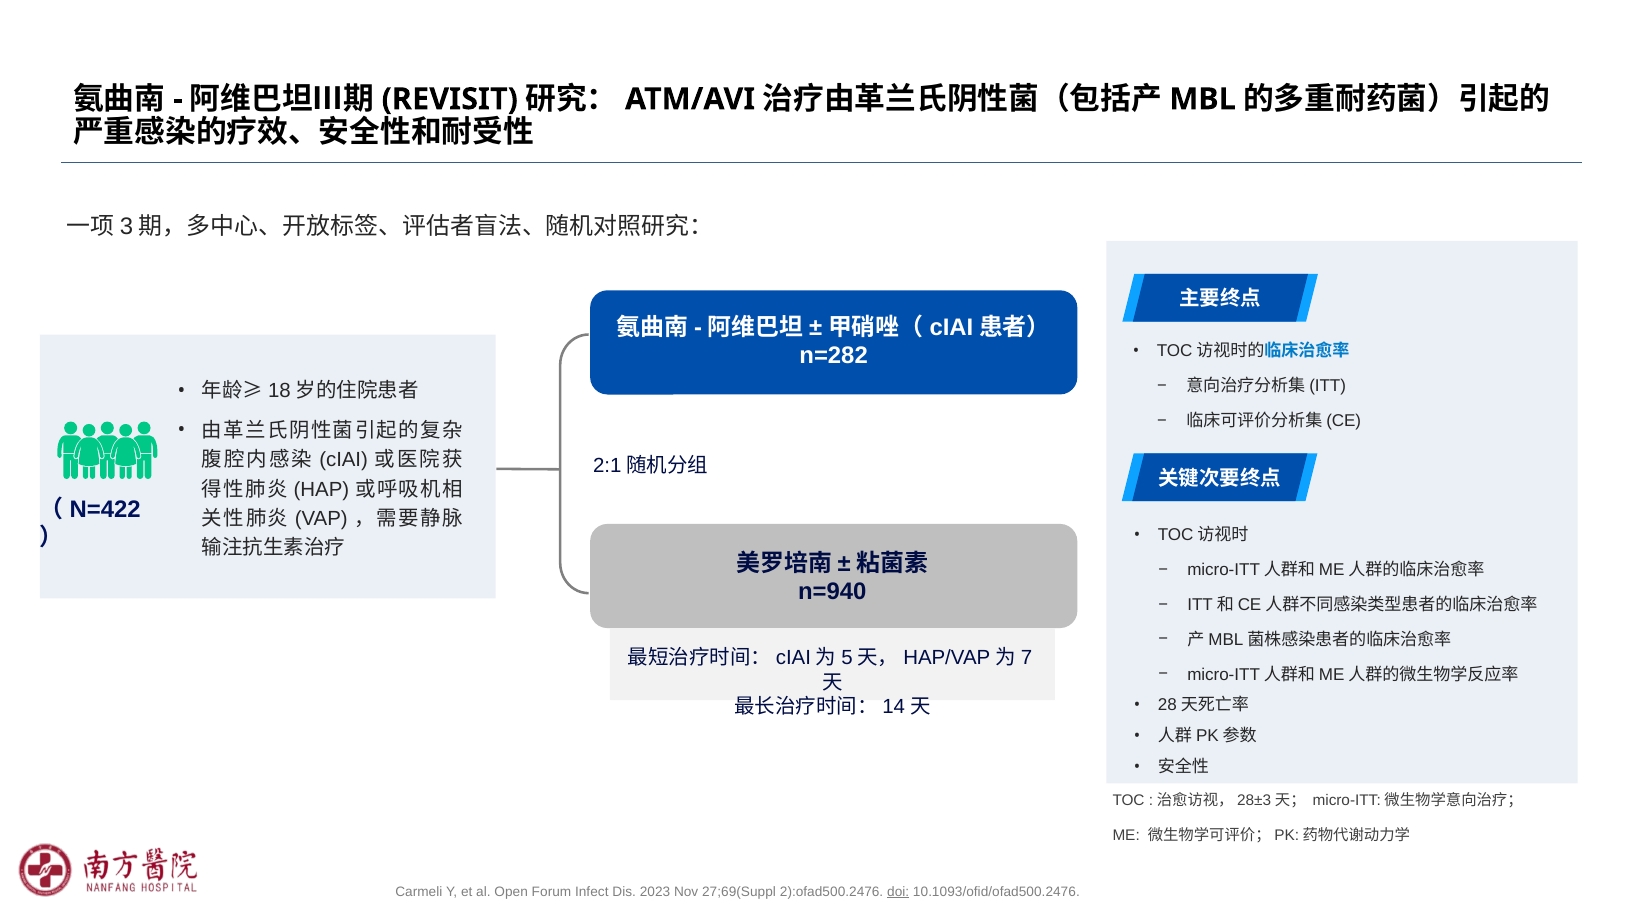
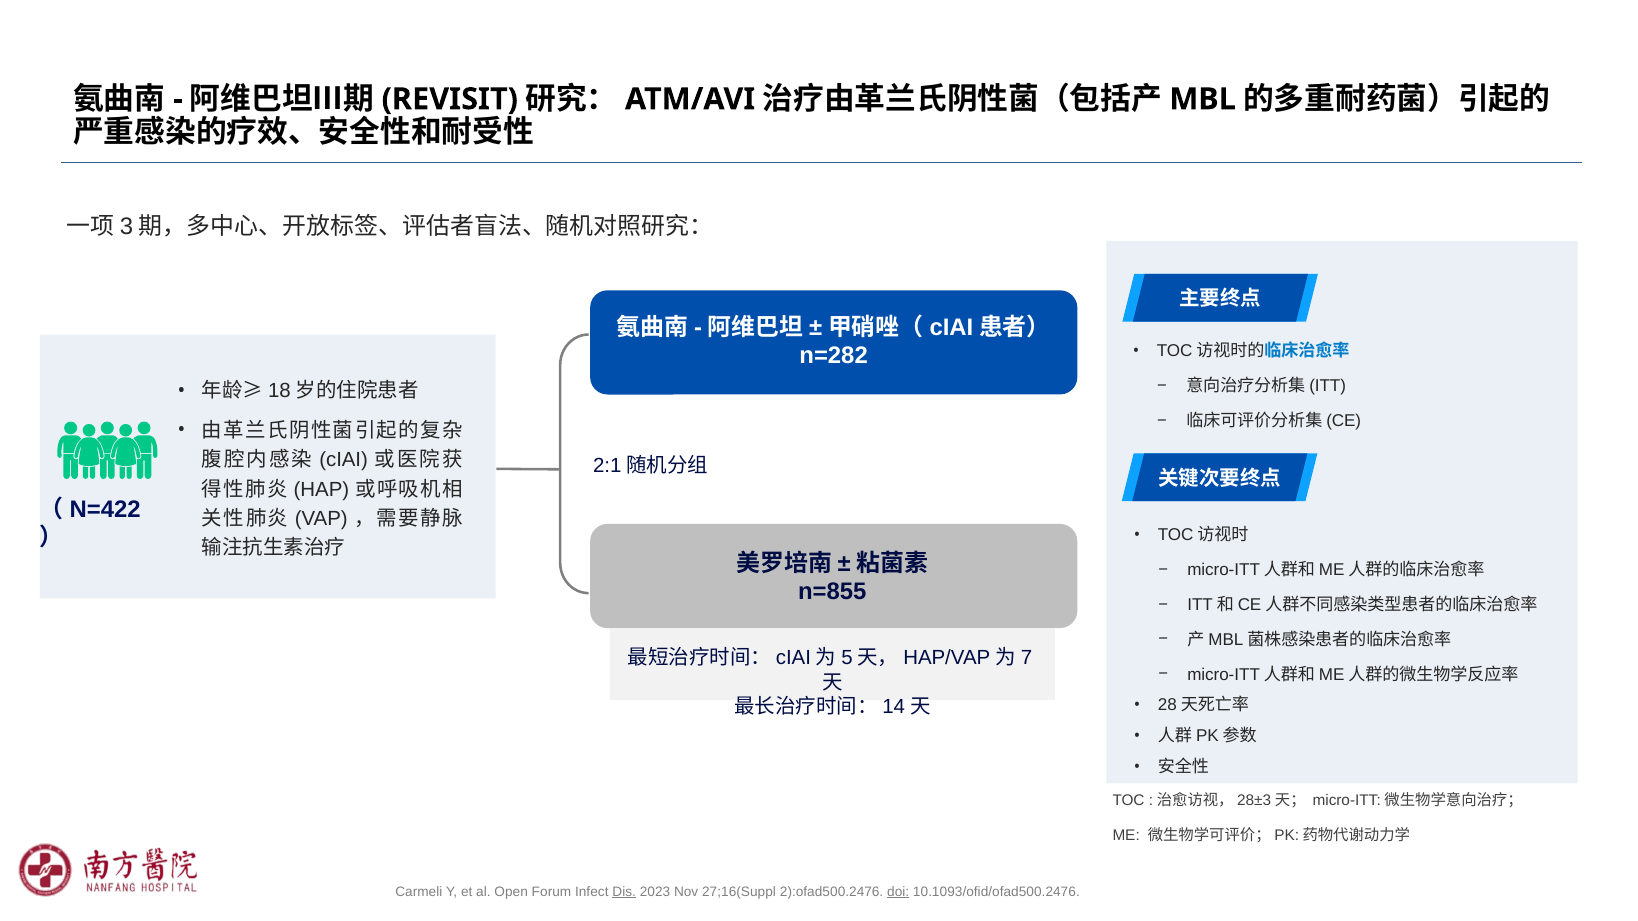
n=940: n=940 -> n=855
Dis underline: none -> present
27;69(Suppl: 27;69(Suppl -> 27;16(Suppl
